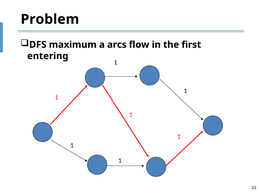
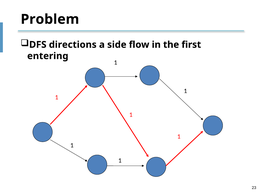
maximum: maximum -> directions
arcs: arcs -> side
